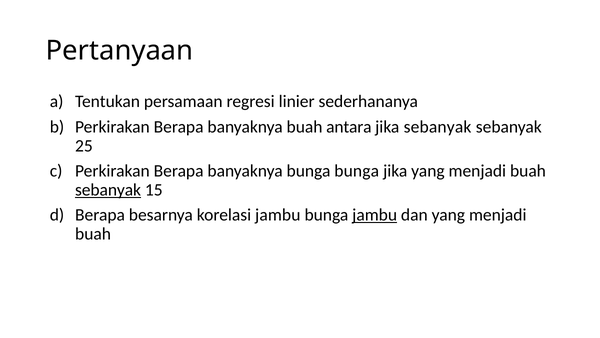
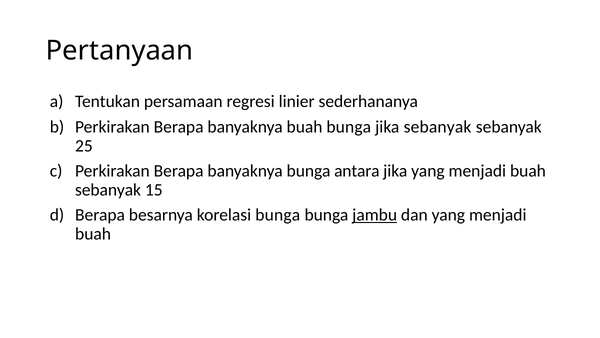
buah antara: antara -> bunga
bunga bunga: bunga -> antara
sebanyak at (108, 190) underline: present -> none
korelasi jambu: jambu -> bunga
